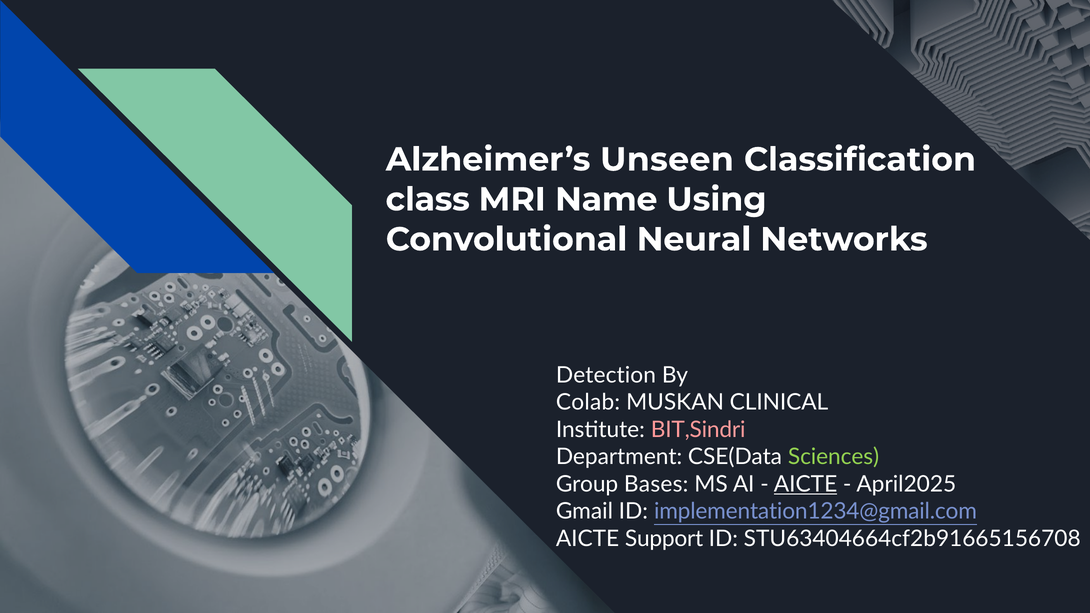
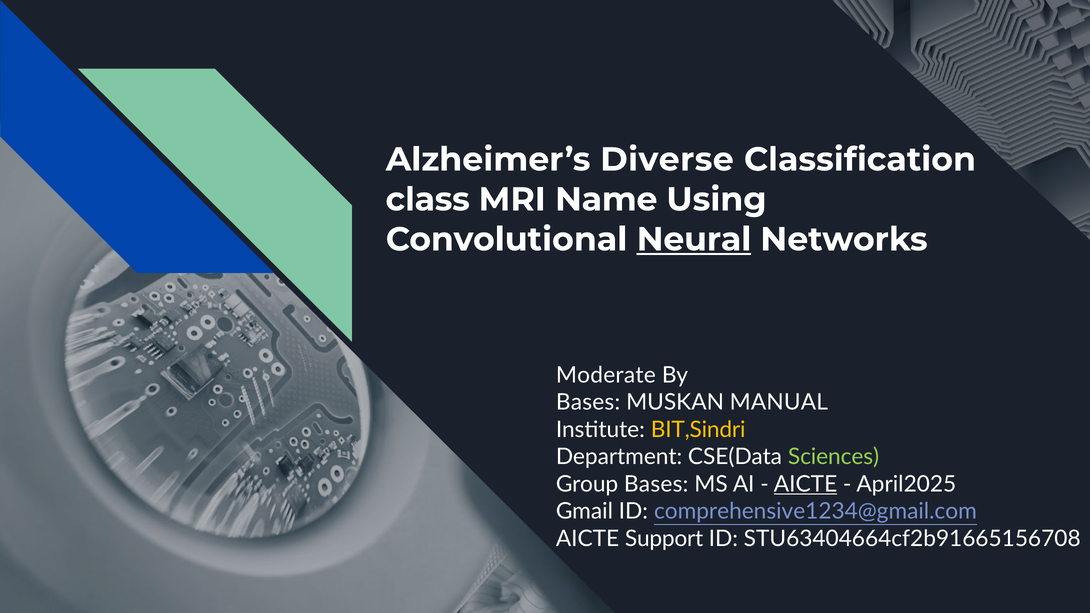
Unseen: Unseen -> Diverse
Neural underline: none -> present
Detection: Detection -> Moderate
Colab at (588, 403): Colab -> Bases
CLINICAL: CLINICAL -> MANUAL
BIT,Sindri colour: pink -> yellow
implementation1234@gmail.com: implementation1234@gmail.com -> comprehensive1234@gmail.com
